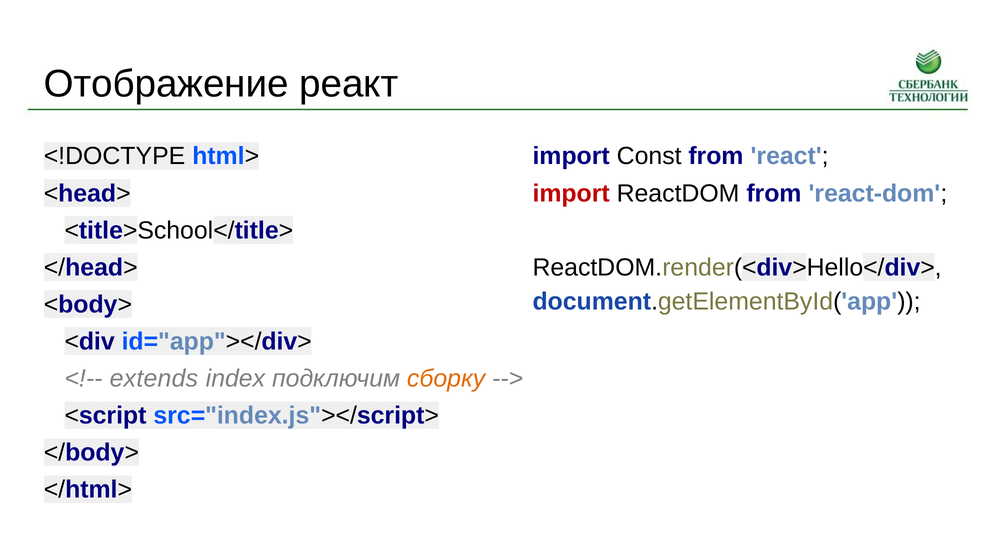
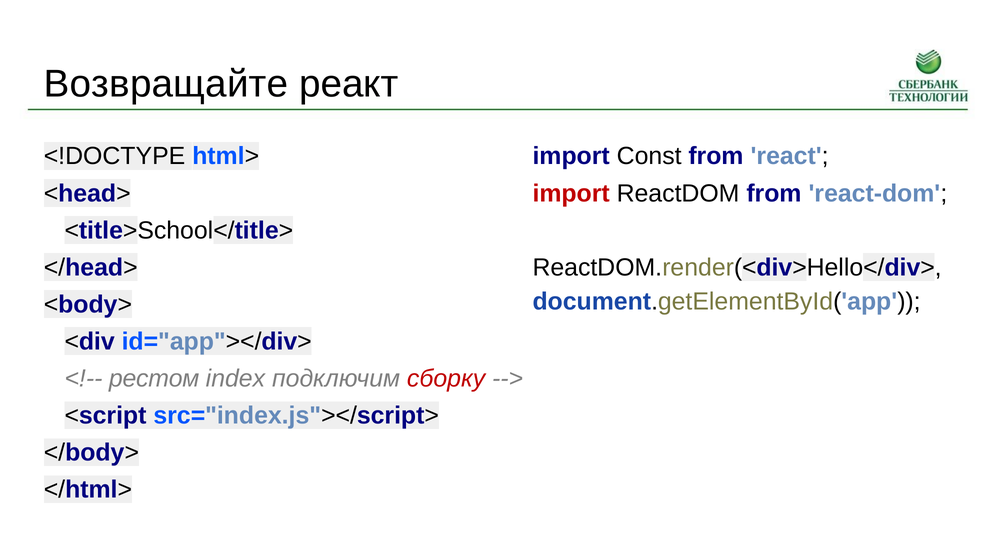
Отображение: Отображение -> Возвращайте
extends: extends -> рестом
сборку colour: orange -> red
